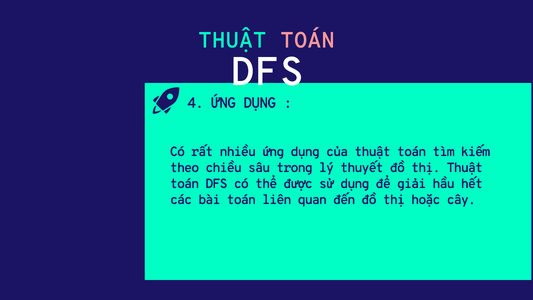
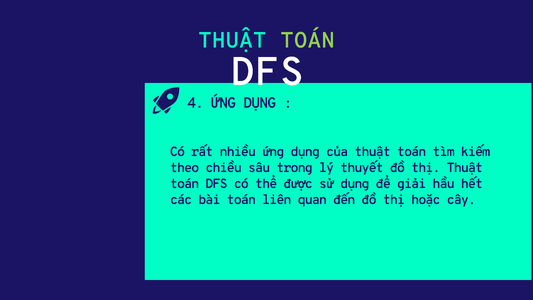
TOÁN at (307, 40) colour: pink -> light green
